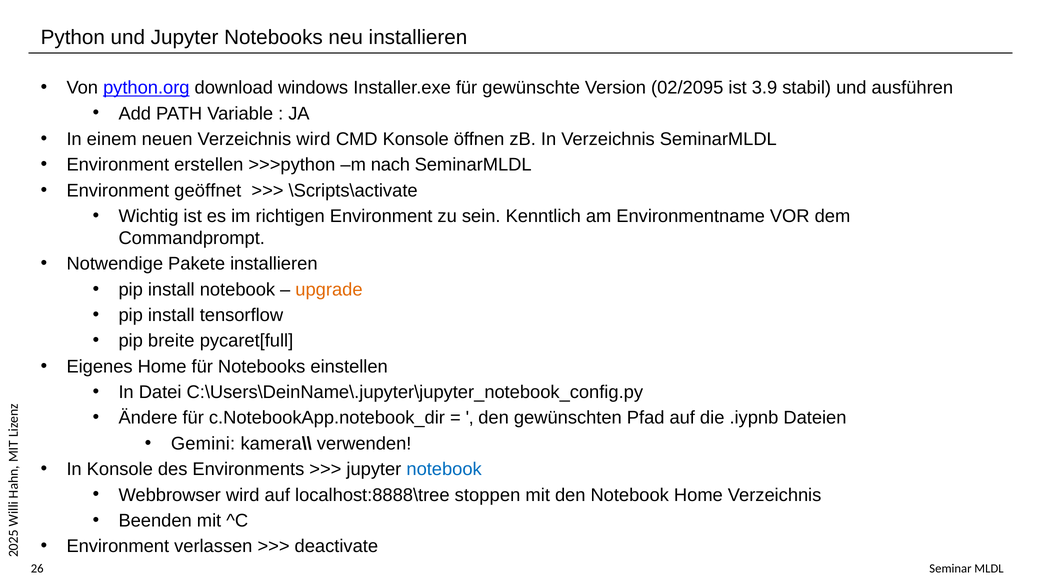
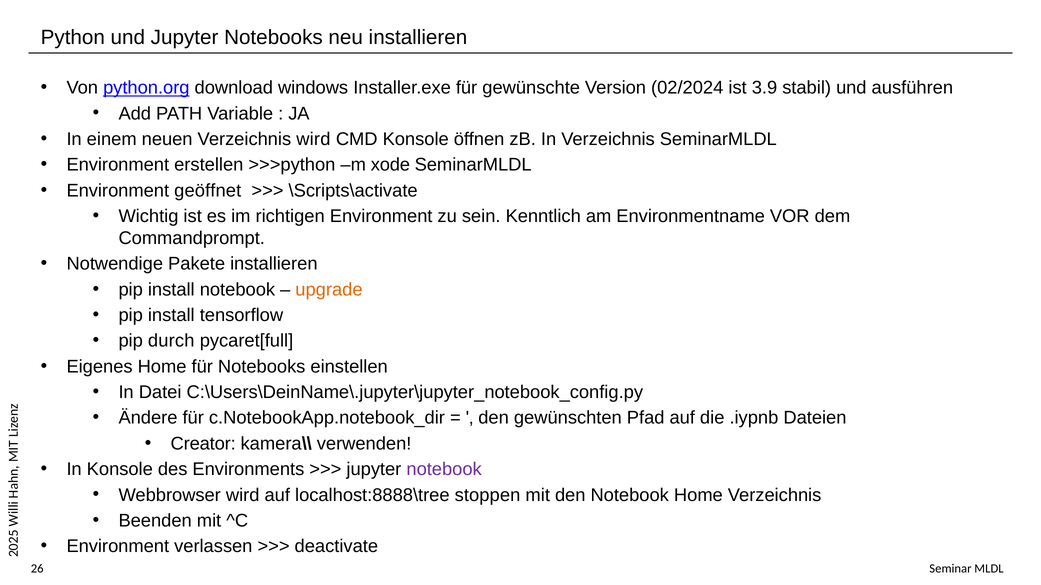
02/2095: 02/2095 -> 02/2024
nach: nach -> xode
breite: breite -> durch
Gemini: Gemini -> Creator
notebook at (444, 470) colour: blue -> purple
